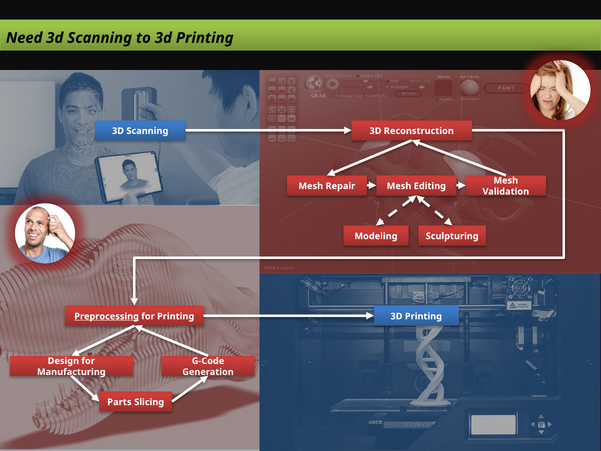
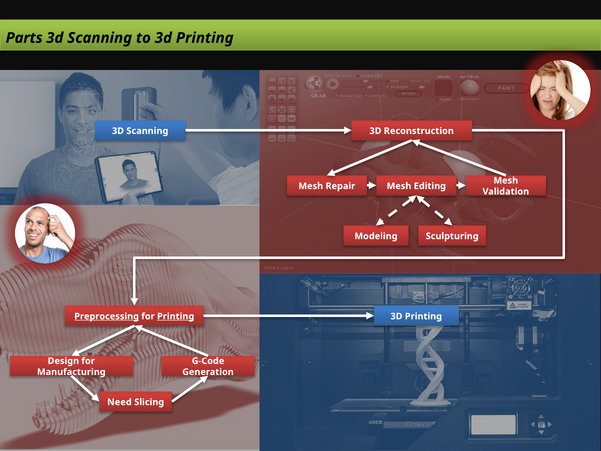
Need: Need -> Parts
Printing at (176, 316) underline: none -> present
Parts: Parts -> Need
